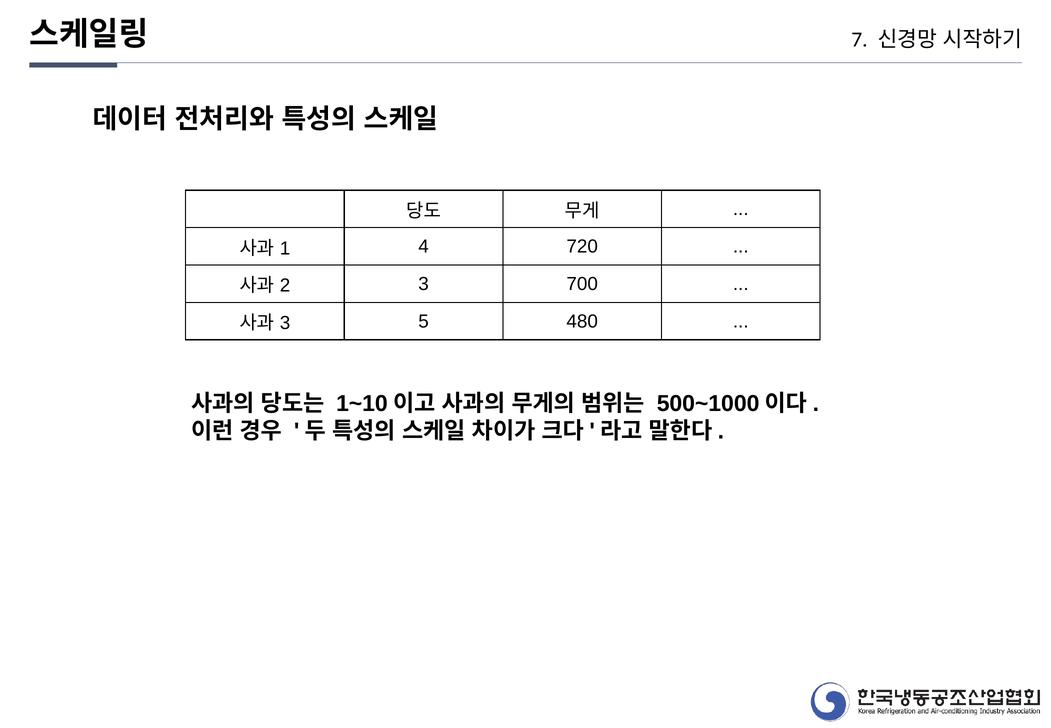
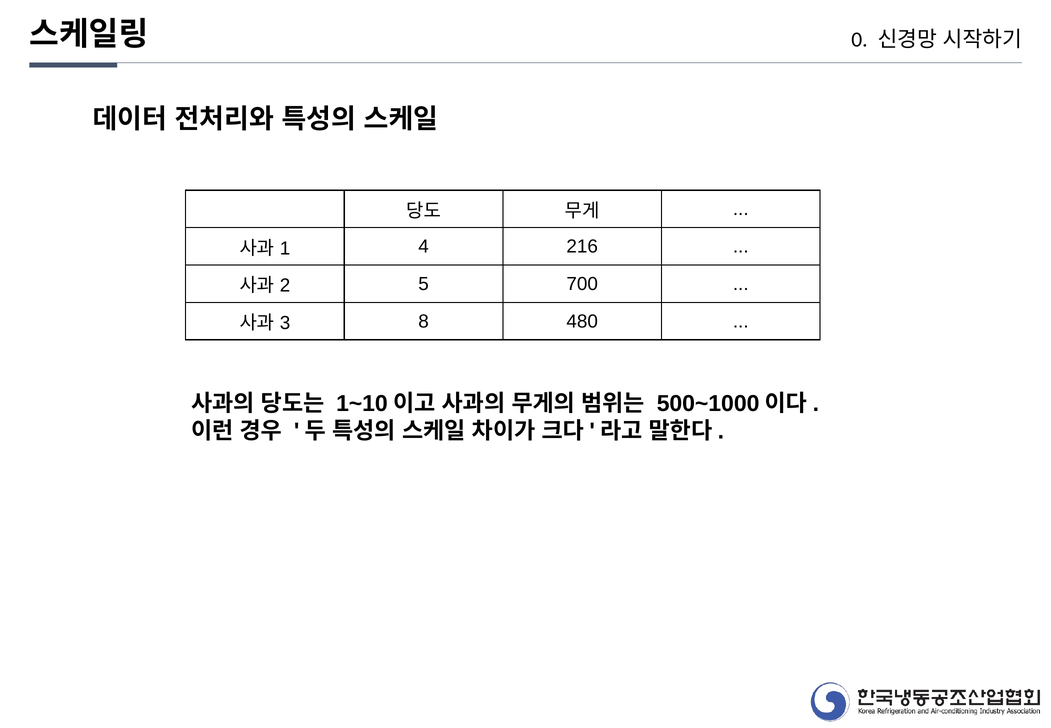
7: 7 -> 0
720: 720 -> 216
2 3: 3 -> 5
5: 5 -> 8
